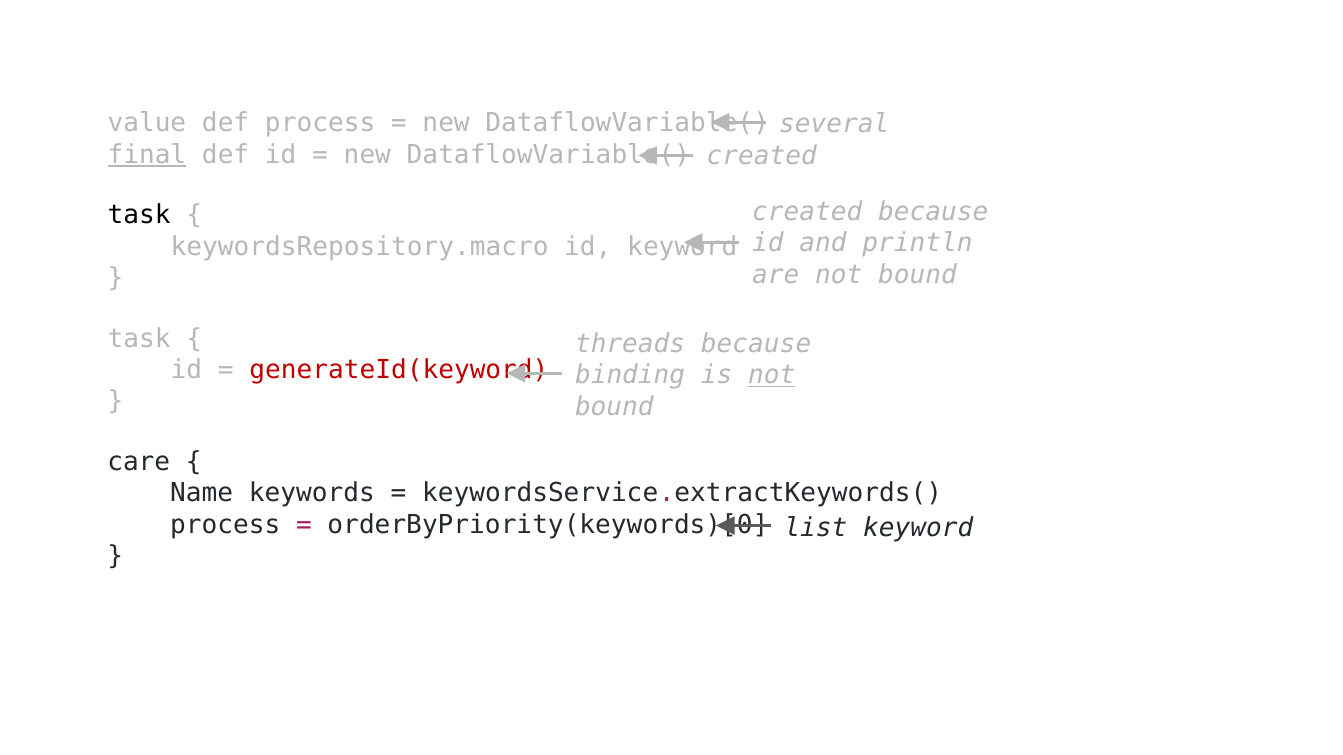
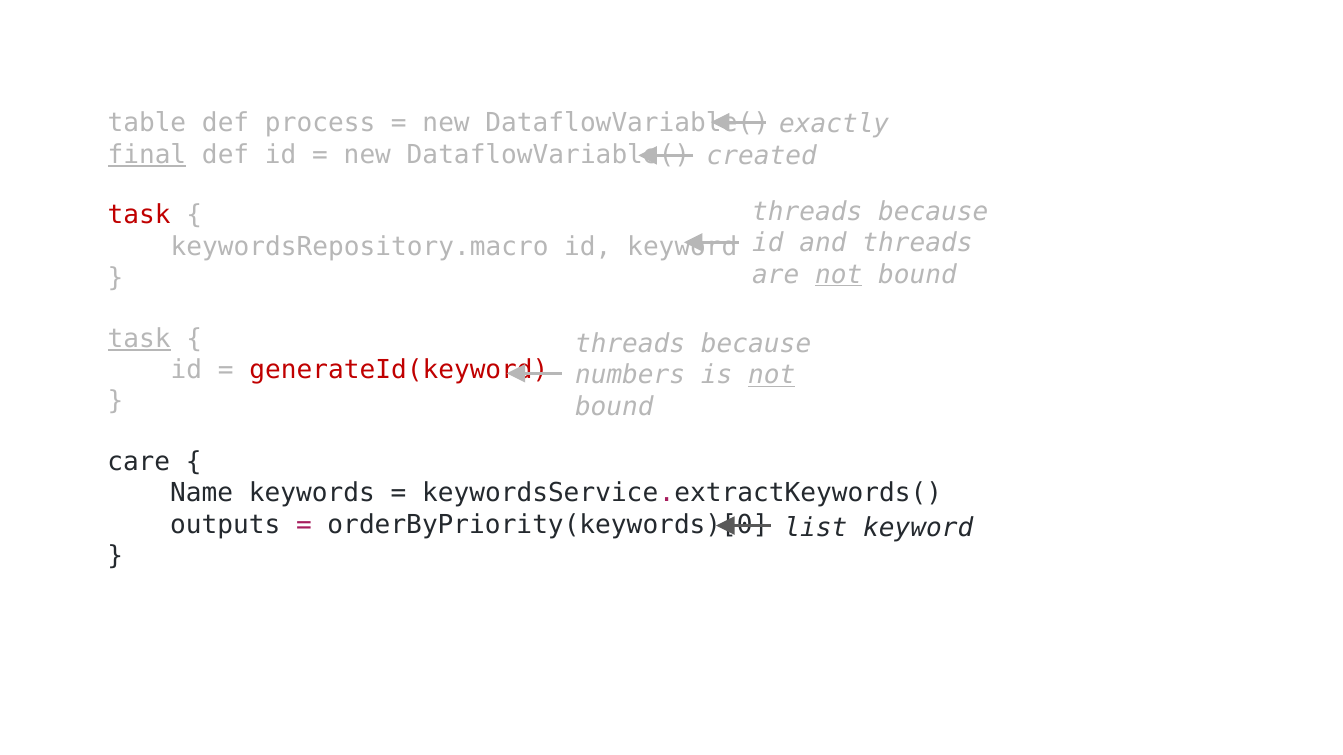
value: value -> table
several: several -> exactly
created at (807, 212): created -> threads
task at (139, 215) colour: black -> red
and println: println -> threads
not at (839, 275) underline: none -> present
task at (139, 339) underline: none -> present
binding: binding -> numbers
process at (225, 525): process -> outputs
